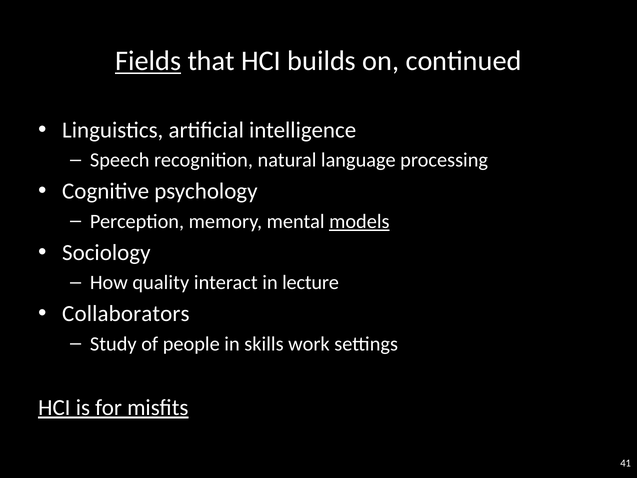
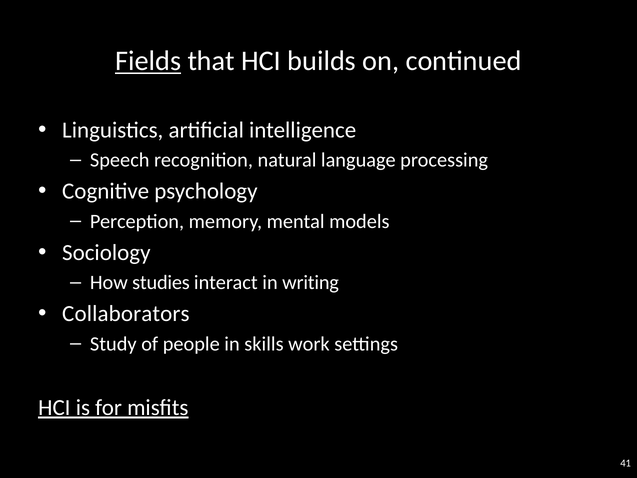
models underline: present -> none
quality: quality -> studies
lecture: lecture -> writing
